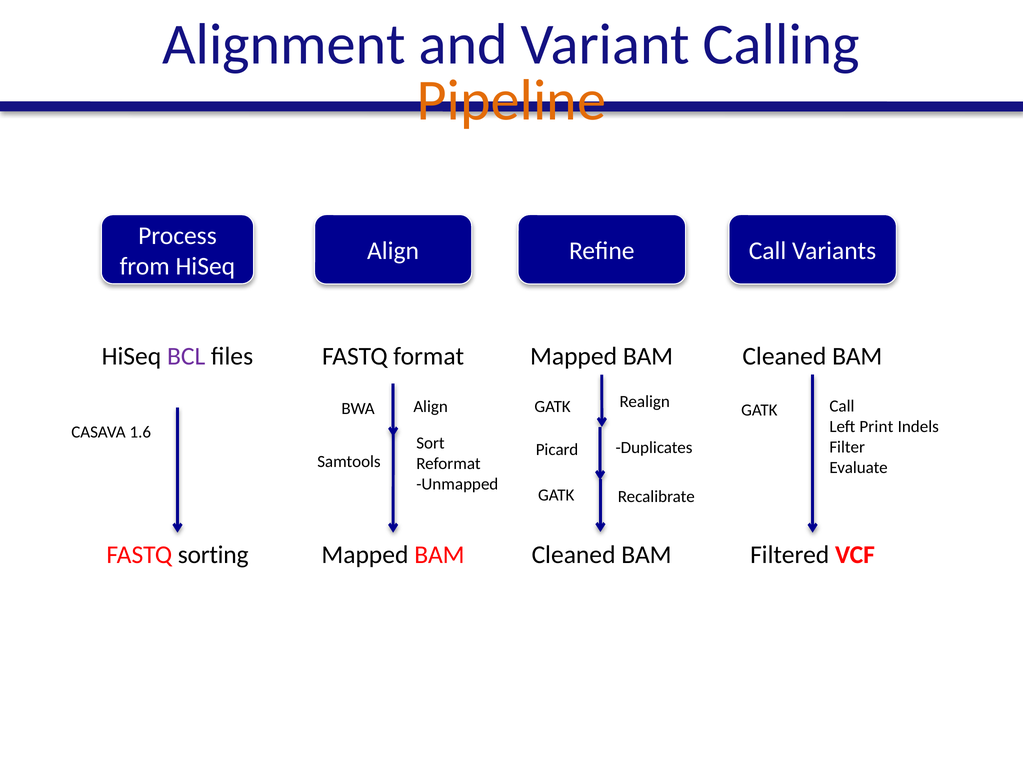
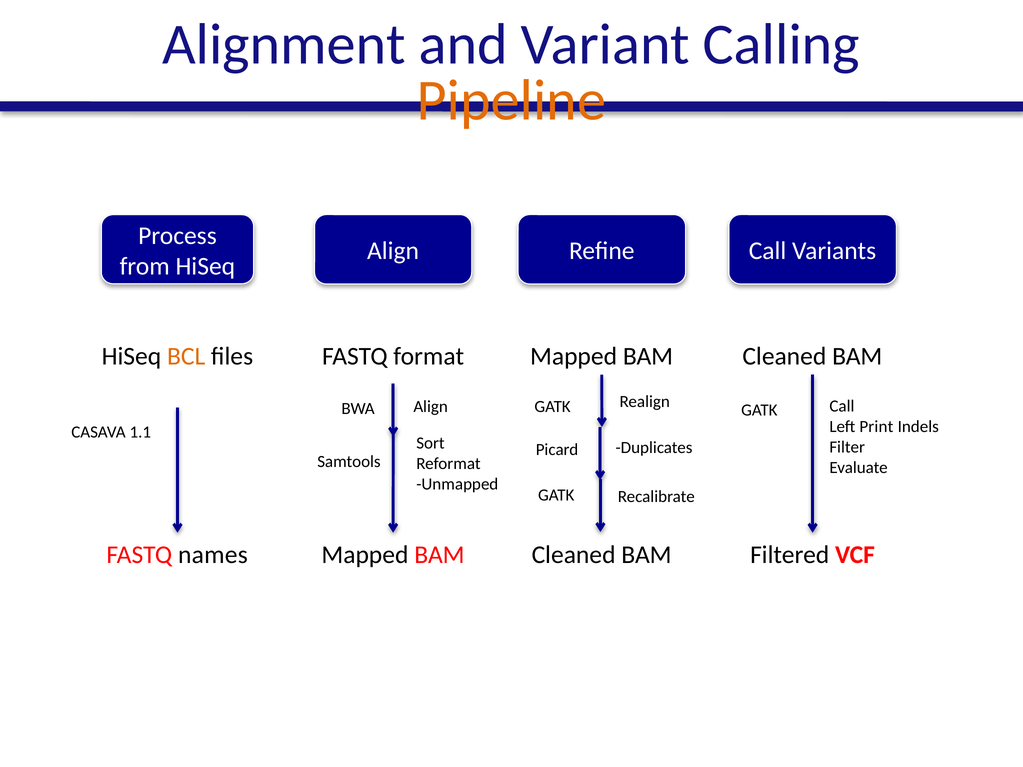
BCL colour: purple -> orange
1.6: 1.6 -> 1.1
sorting: sorting -> names
